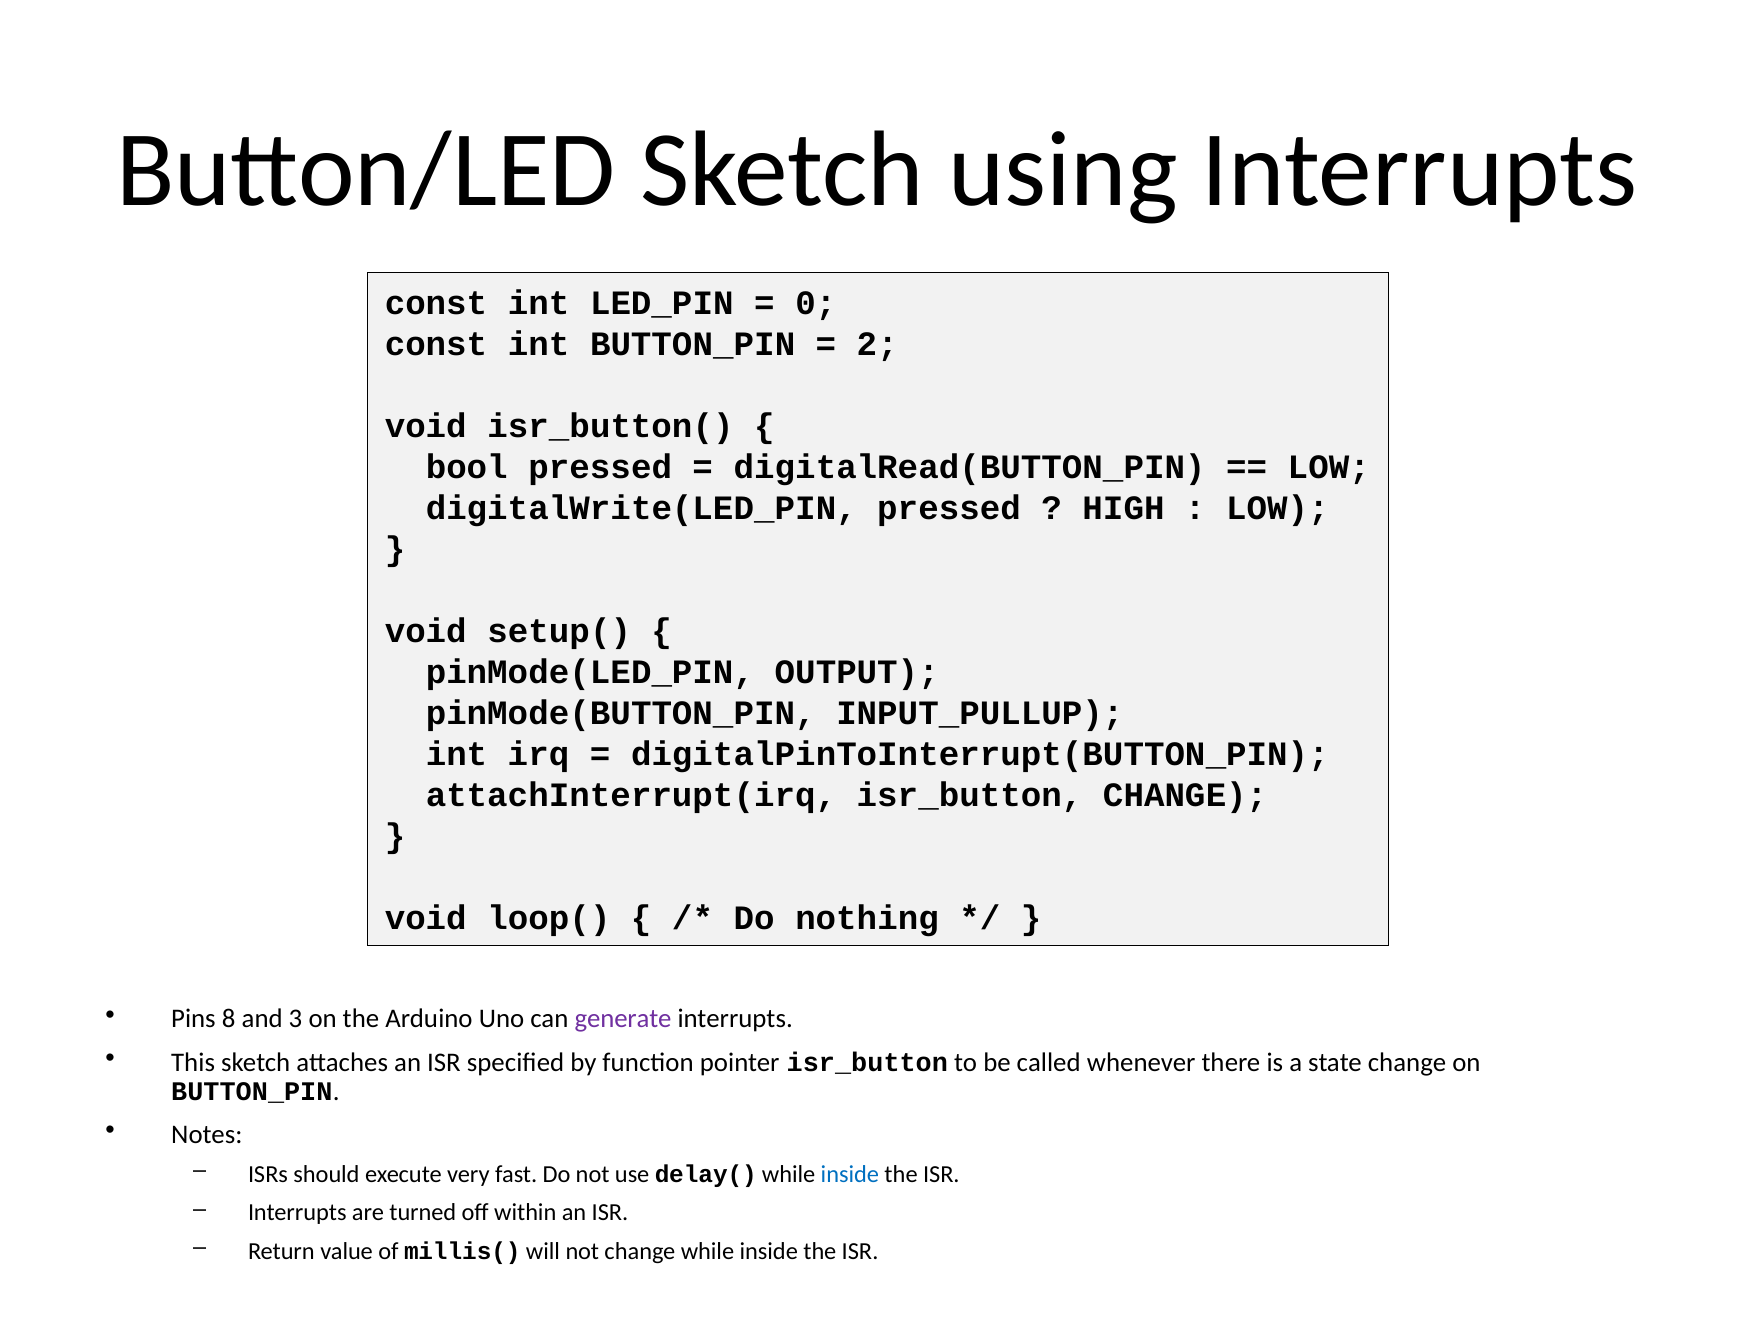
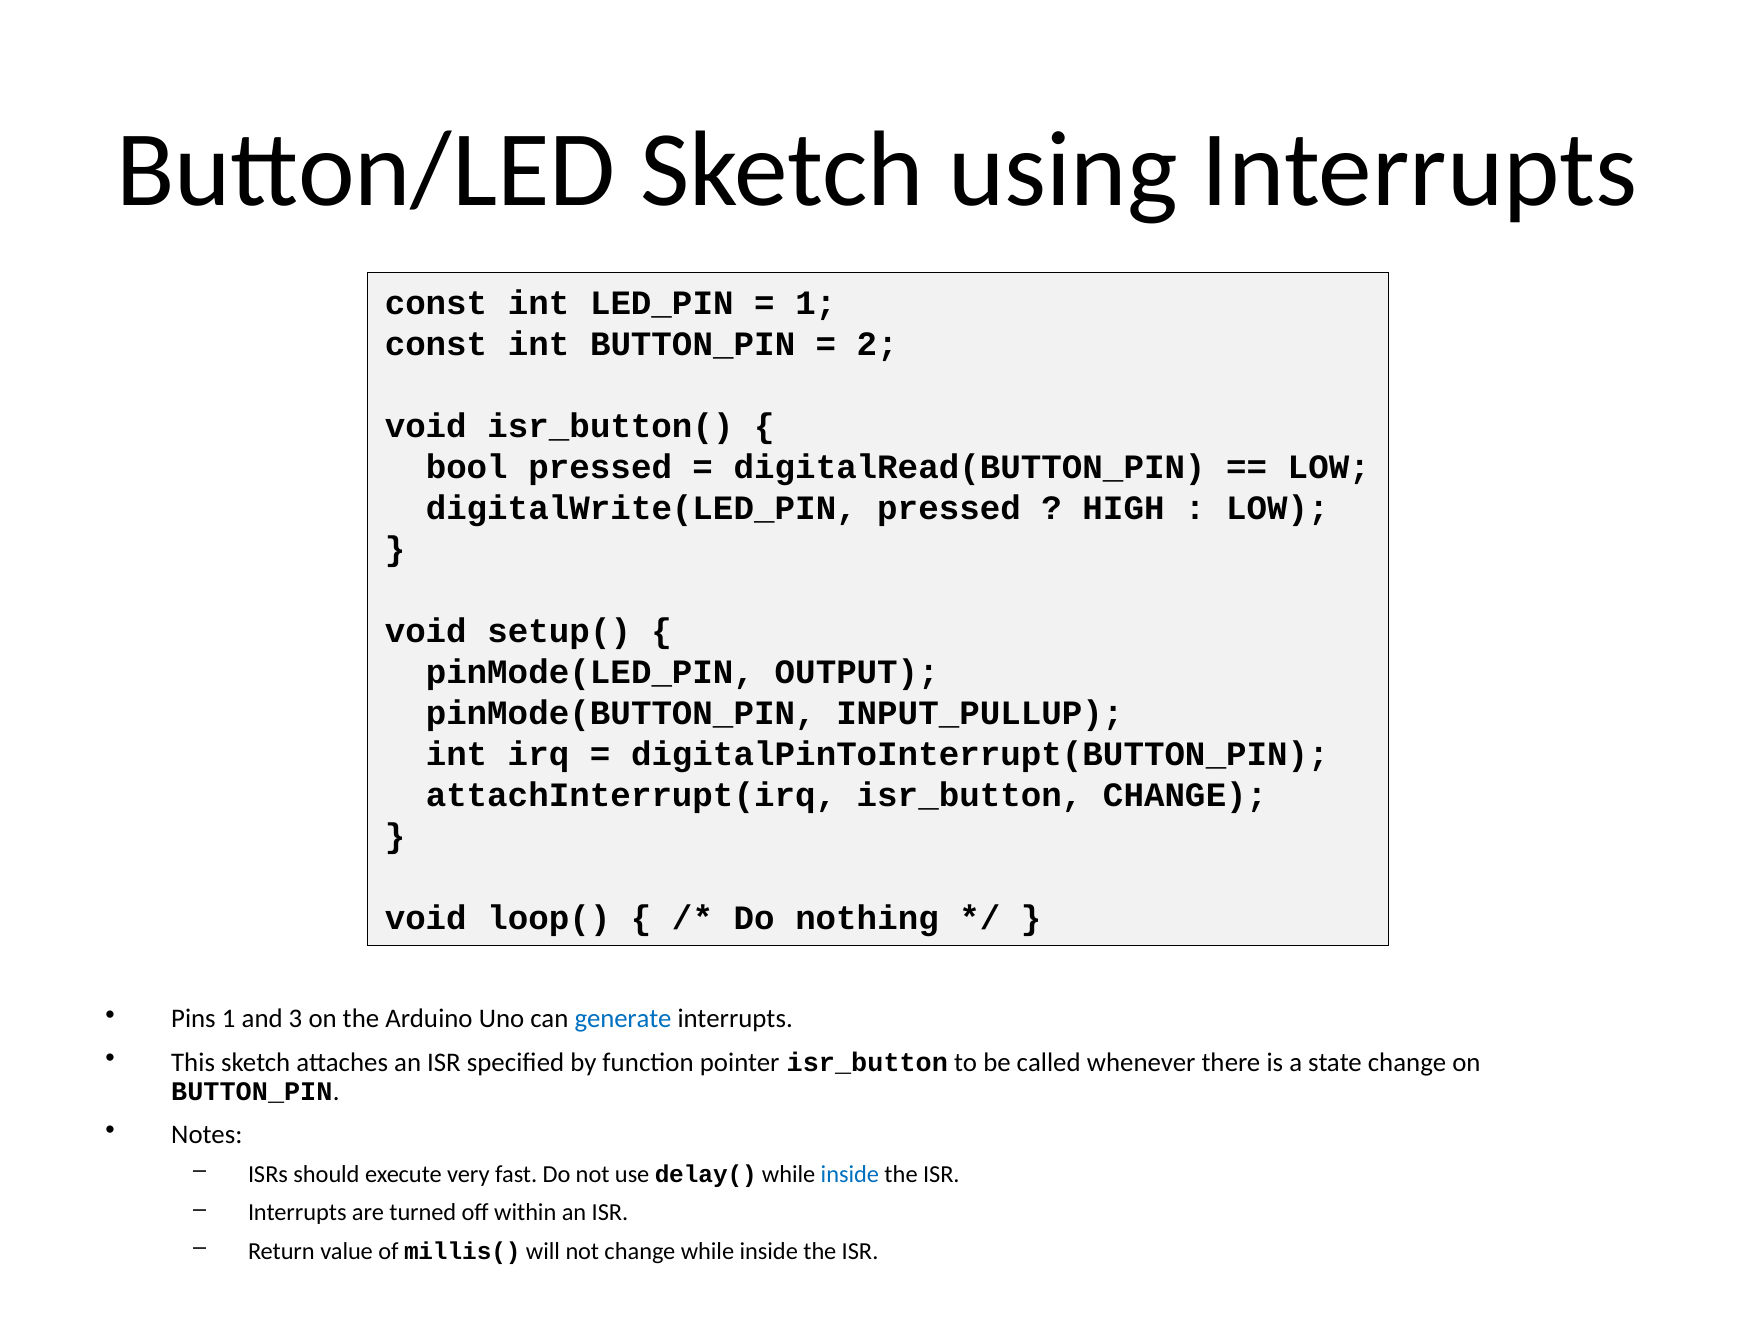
0 at (816, 304): 0 -> 1
Pins 8: 8 -> 1
generate colour: purple -> blue
